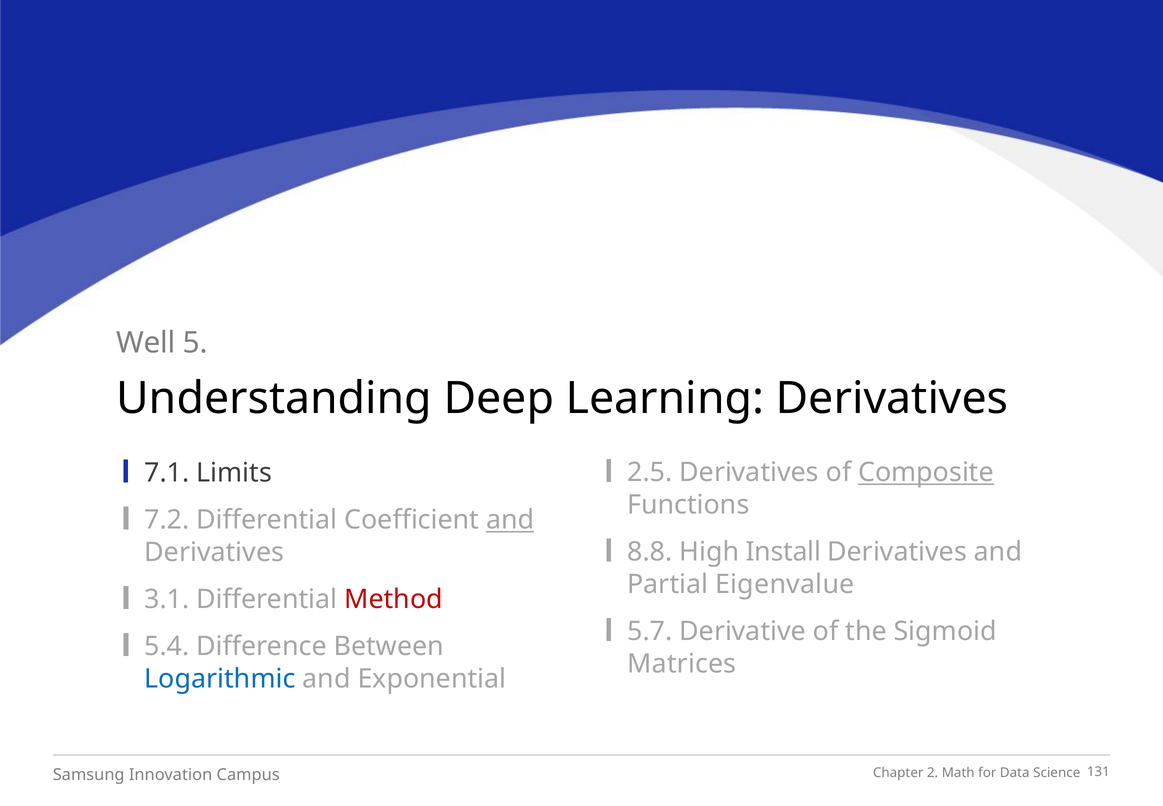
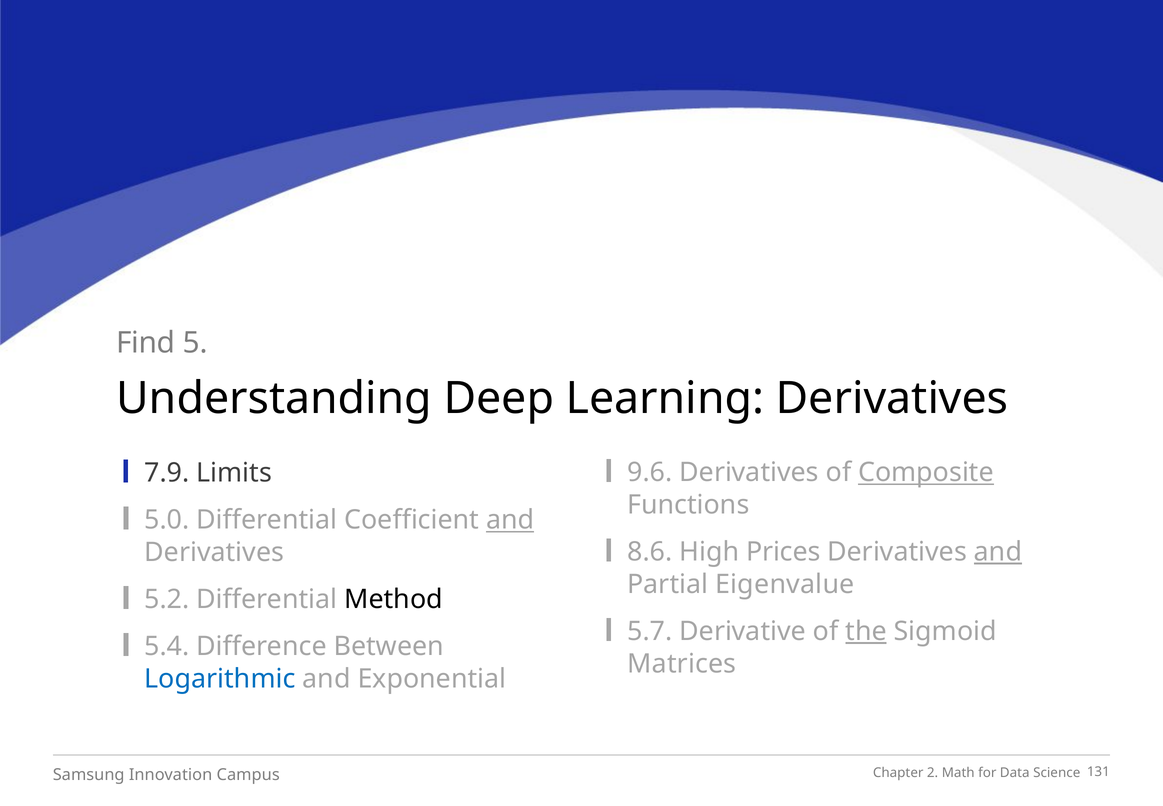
Well: Well -> Find
2.5: 2.5 -> 9.6
7.1: 7.1 -> 7.9
7.2: 7.2 -> 5.0
8.8: 8.8 -> 8.6
Install: Install -> Prices
and at (998, 552) underline: none -> present
3.1: 3.1 -> 5.2
Method colour: red -> black
the underline: none -> present
